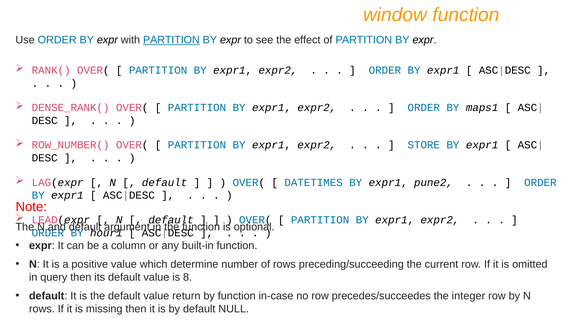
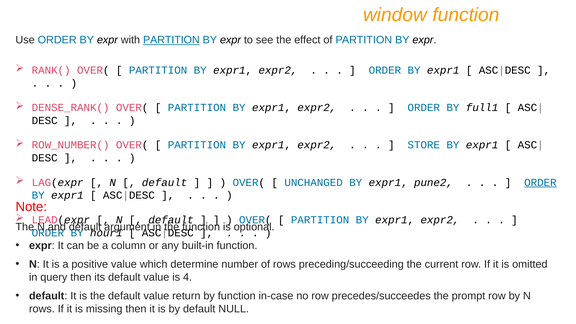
maps1: maps1 -> full1
DATETIMES: DATETIMES -> UNCHANGED
ORDER at (540, 182) underline: none -> present
8: 8 -> 4
integer: integer -> prompt
